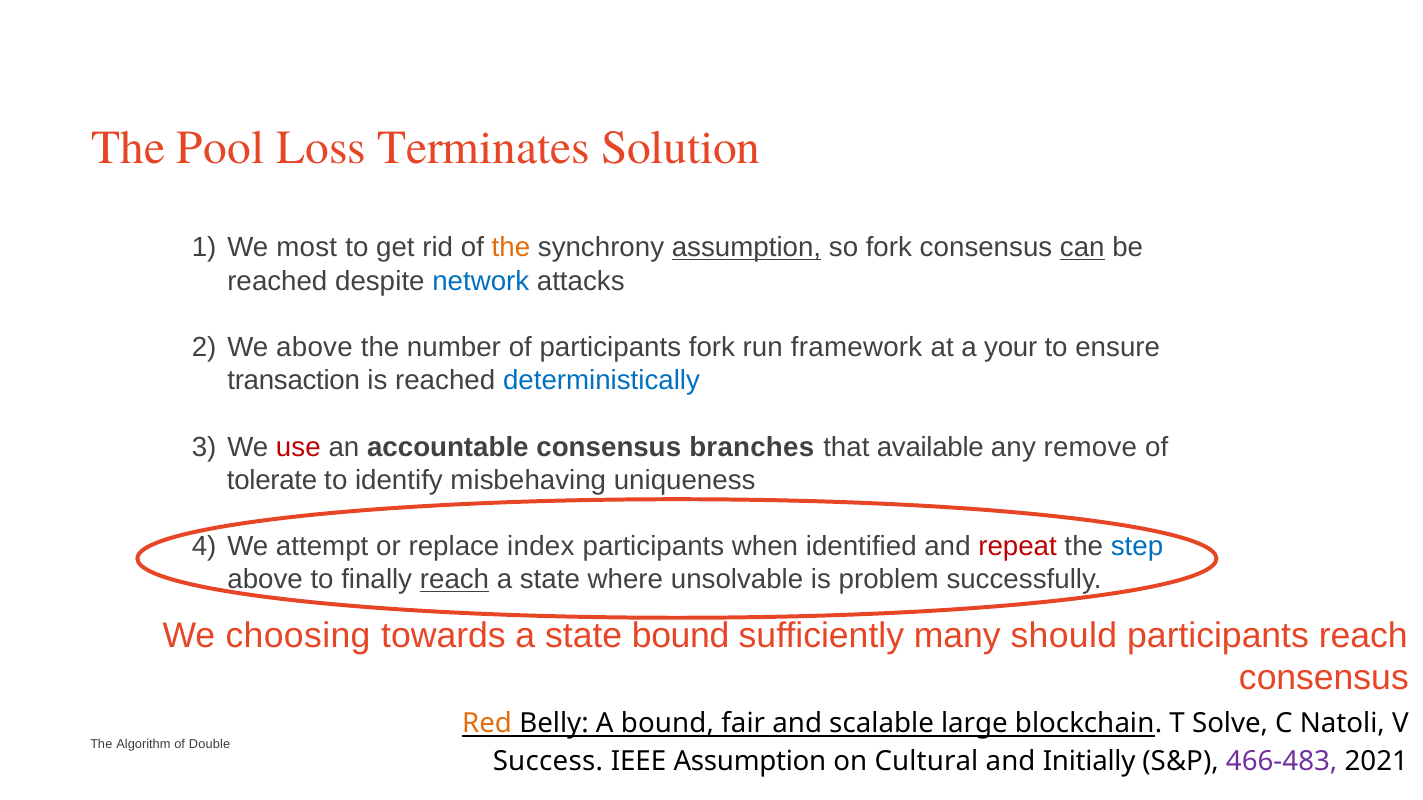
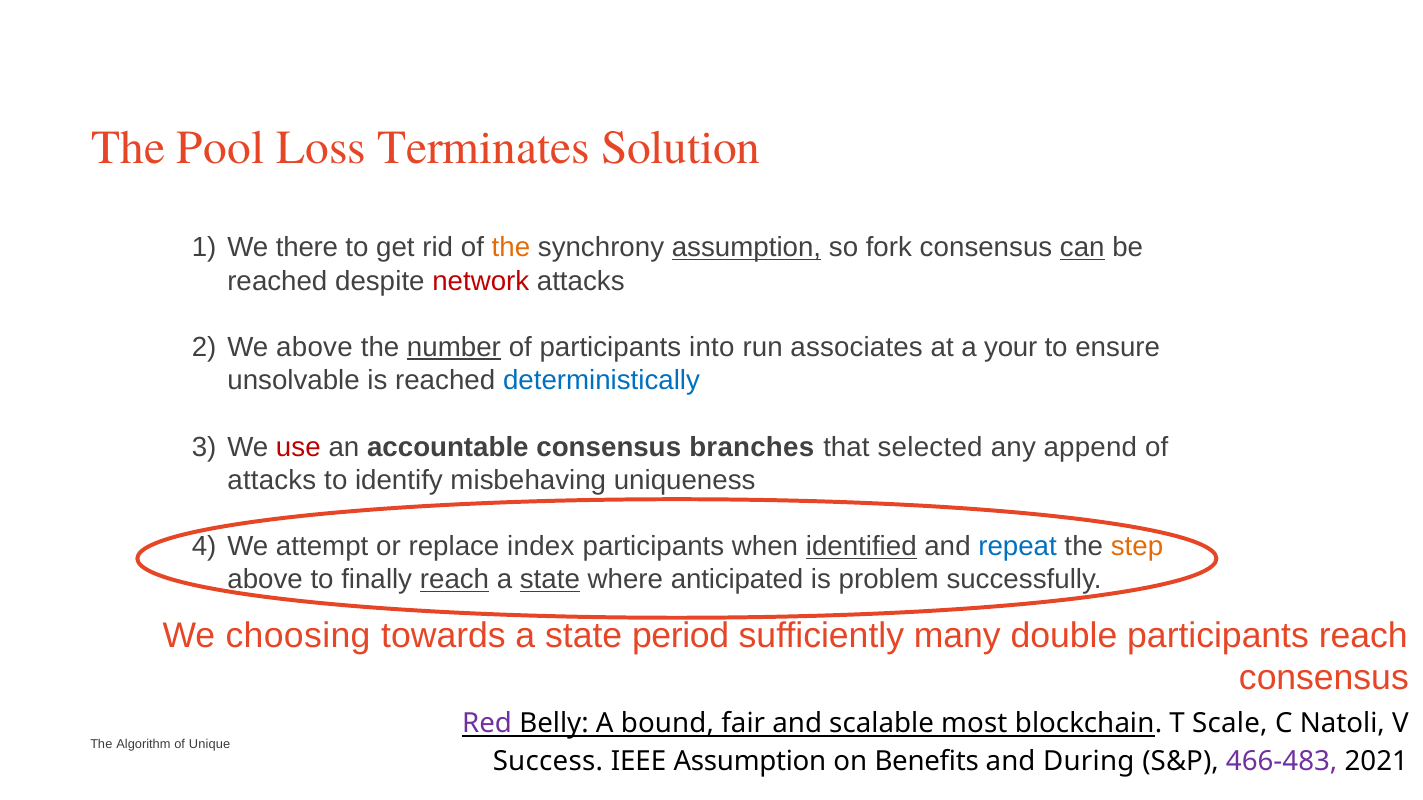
most: most -> there
network colour: blue -> red
number underline: none -> present
participants fork: fork -> into
framework: framework -> associates
transaction: transaction -> unsolvable
available: available -> selected
remove: remove -> append
tolerate at (272, 480): tolerate -> attacks
identified underline: none -> present
repeat colour: red -> blue
step colour: blue -> orange
state at (550, 580) underline: none -> present
unsolvable: unsolvable -> anticipated
state bound: bound -> period
should: should -> double
Red colour: orange -> purple
large: large -> most
Solve: Solve -> Scale
Double: Double -> Unique
Cultural: Cultural -> Benefits
Initially: Initially -> During
